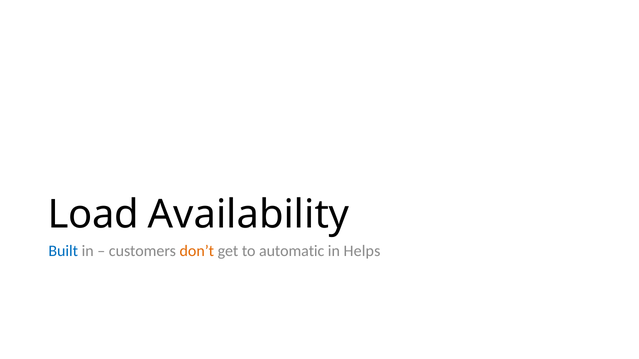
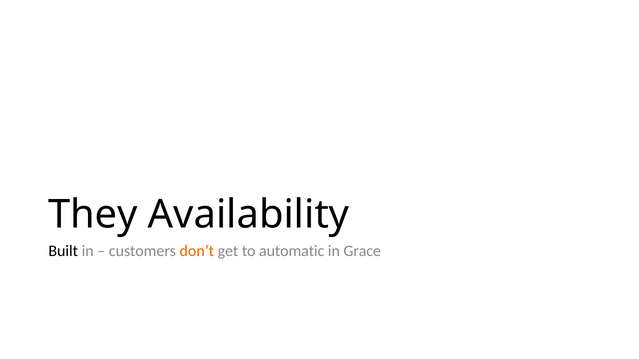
Load: Load -> They
Built colour: blue -> black
Helps: Helps -> Grace
